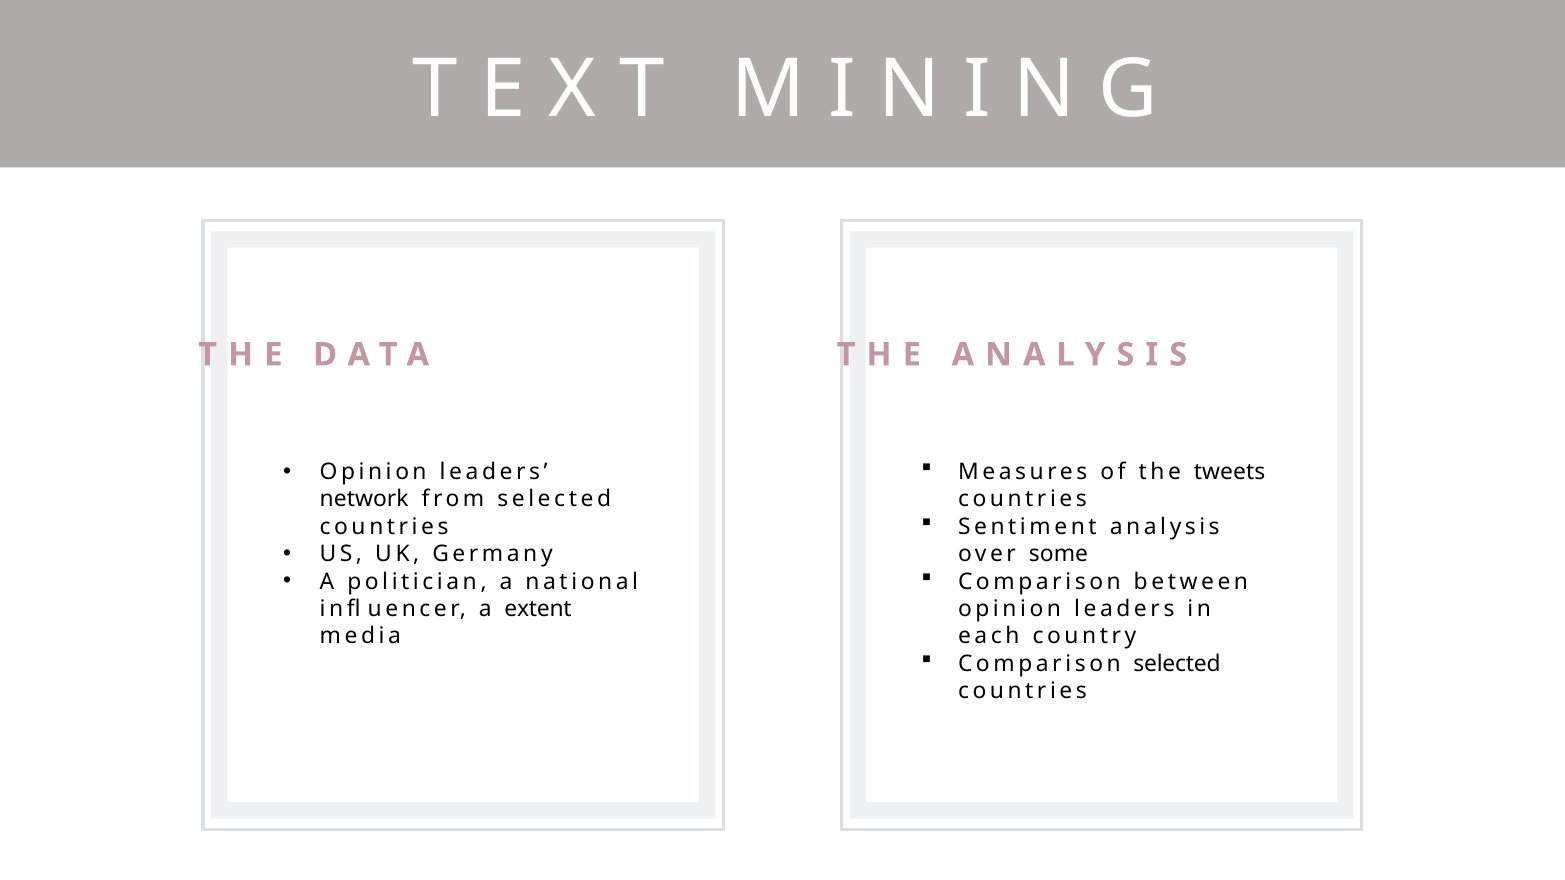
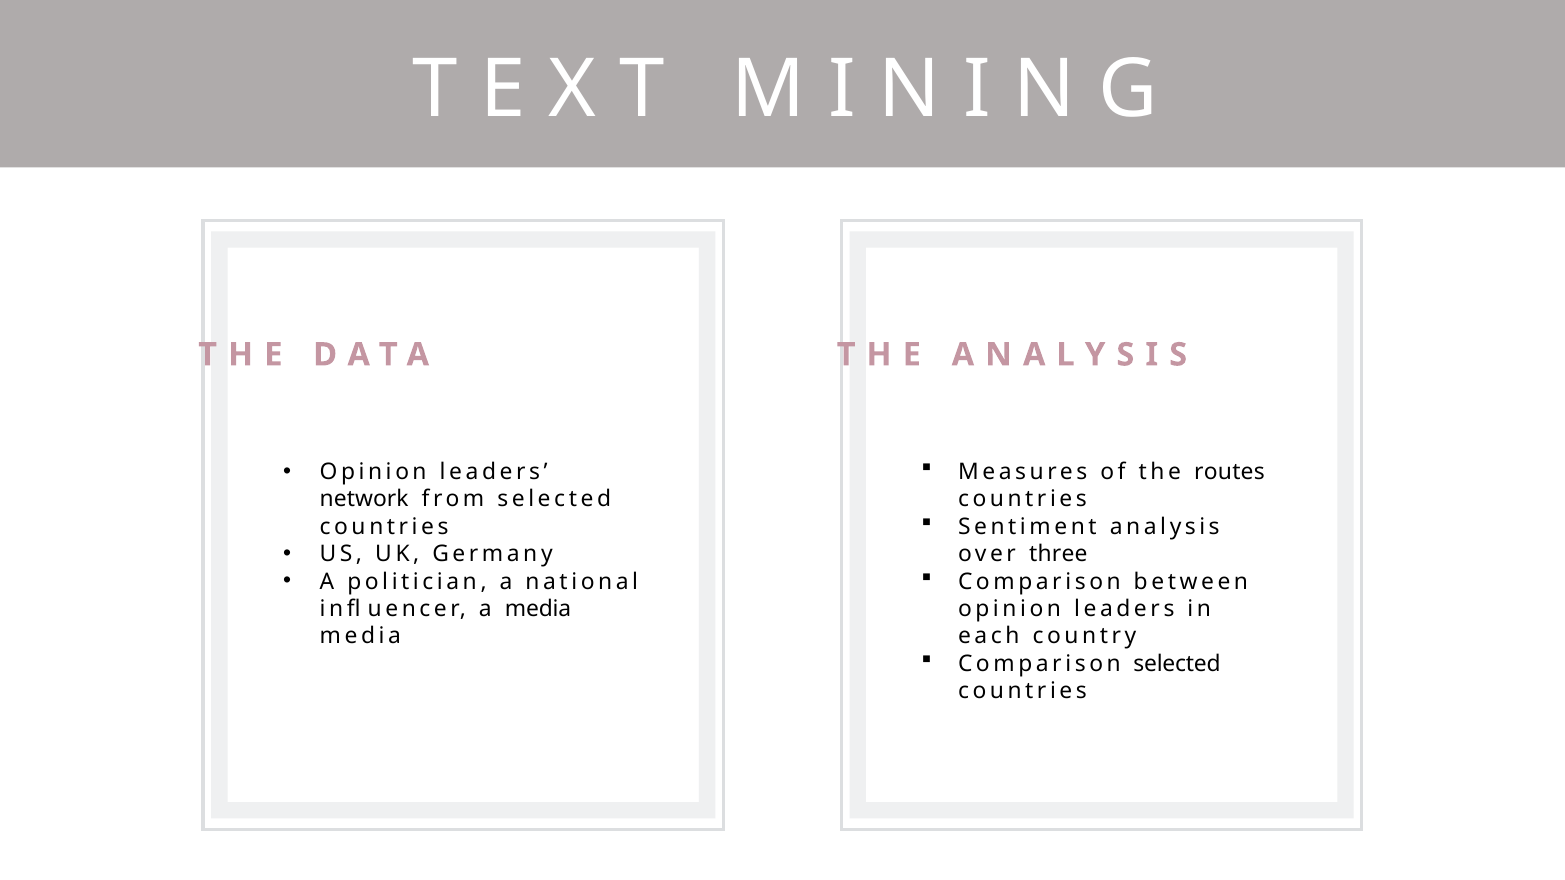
tweets: tweets -> routes
some: some -> three
a extent: extent -> media
